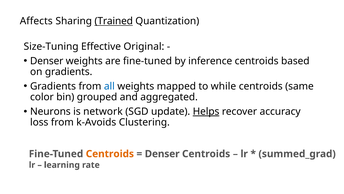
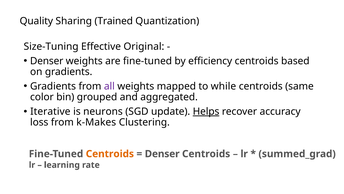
Affects: Affects -> Quality
Trained underline: present -> none
inference: inference -> efficiency
all colour: blue -> purple
Neurons: Neurons -> Iterative
network: network -> neurons
k-Avoids: k-Avoids -> k-Makes
